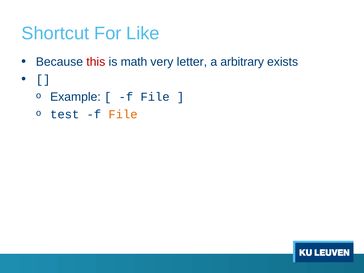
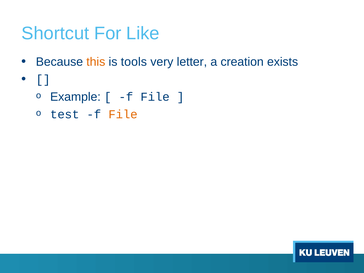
this colour: red -> orange
math: math -> tools
arbitrary: arbitrary -> creation
